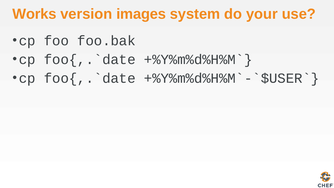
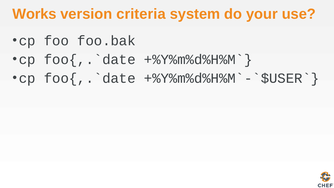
images: images -> criteria
